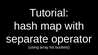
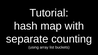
operator: operator -> counting
